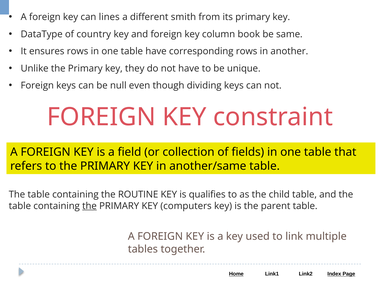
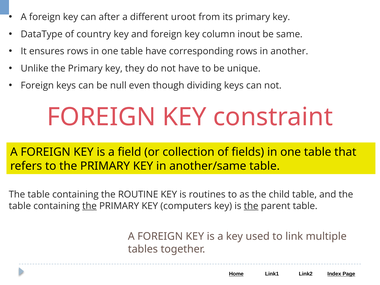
lines: lines -> after
smith: smith -> uroot
book: book -> inout
qualifies: qualifies -> routines
the at (251, 206) underline: none -> present
